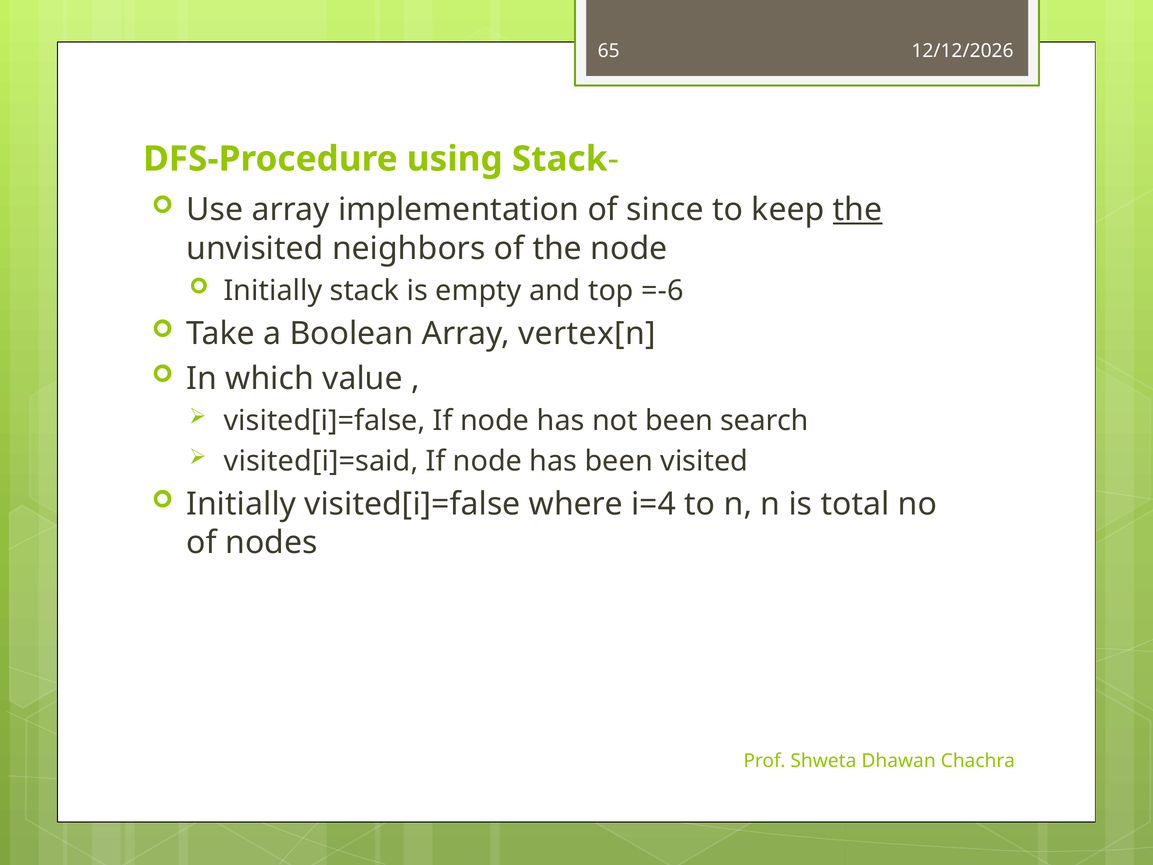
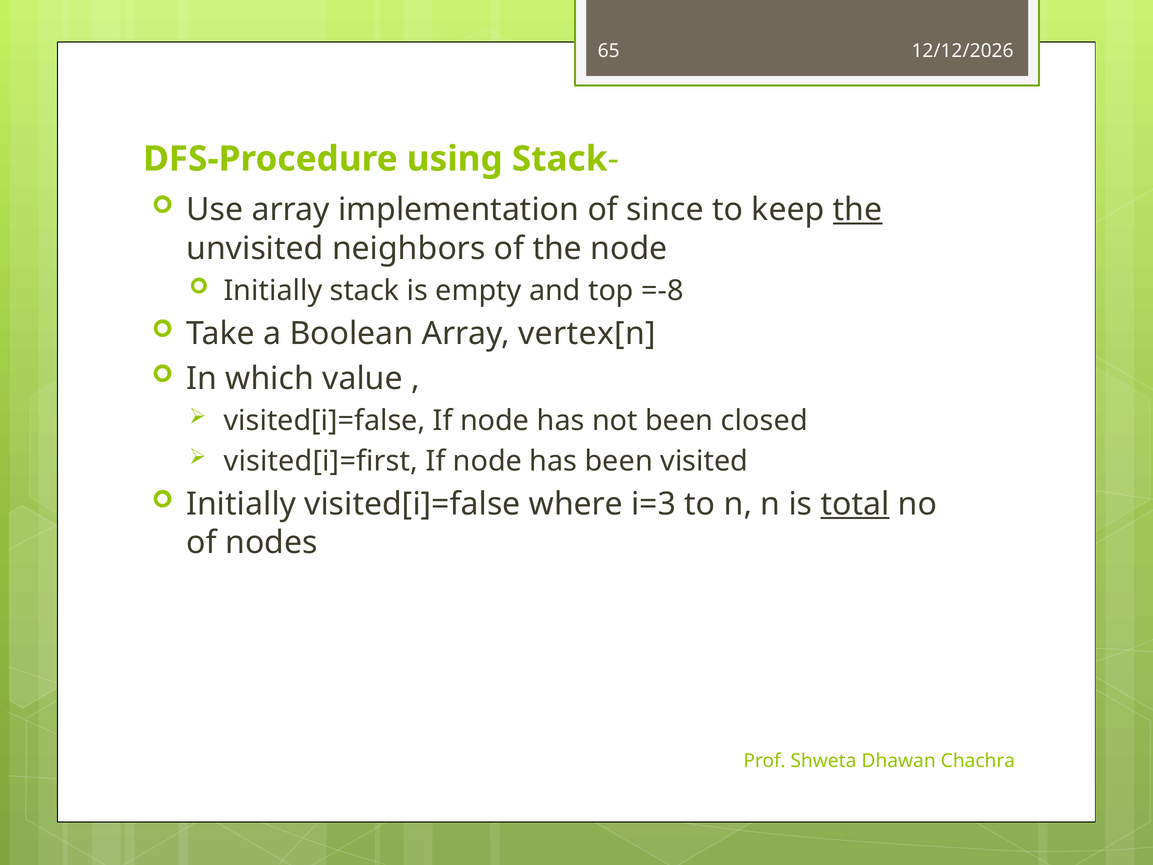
=-6: =-6 -> =-8
search: search -> closed
visited[i]=said: visited[i]=said -> visited[i]=first
i=4: i=4 -> i=3
total underline: none -> present
